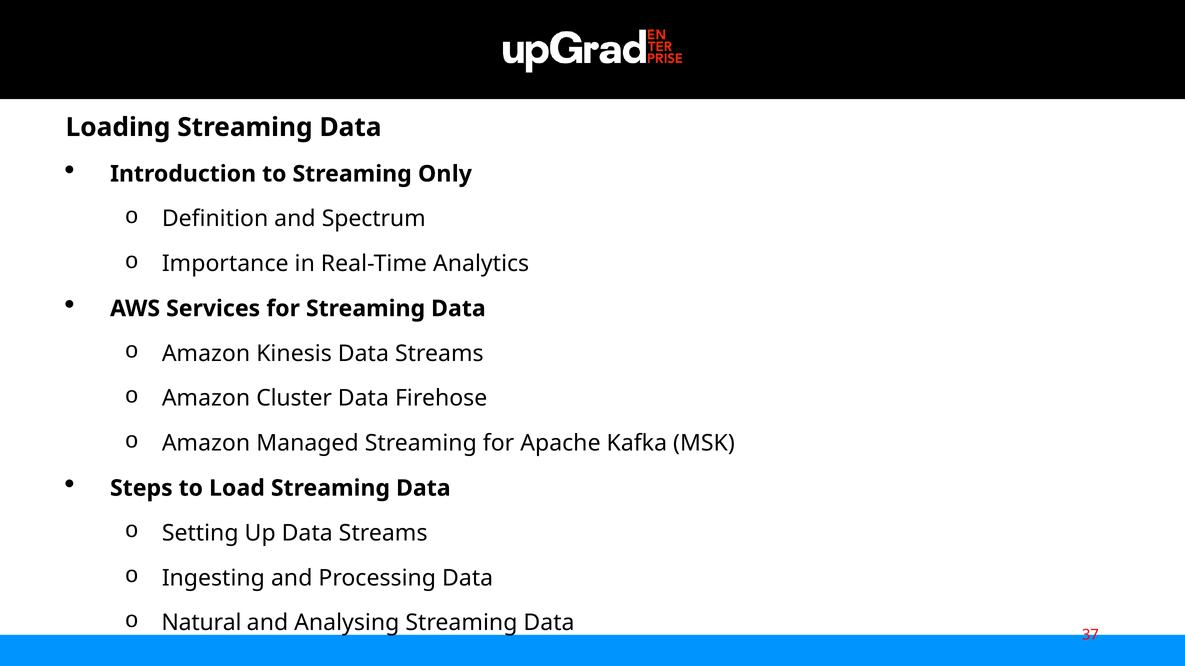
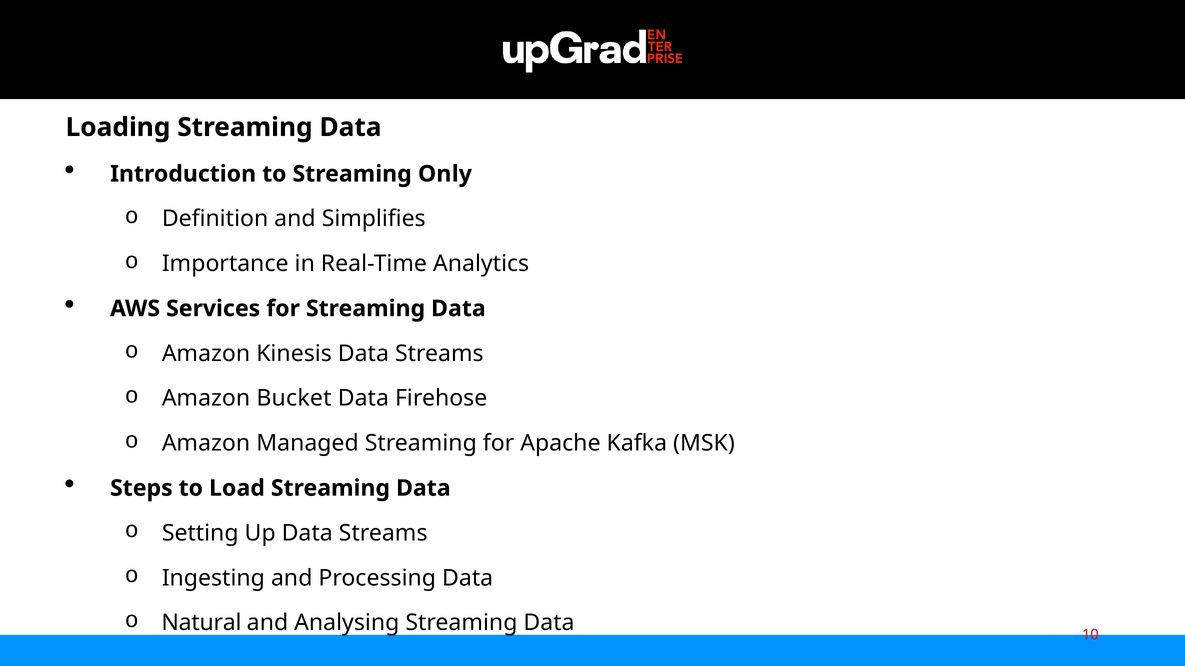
Spectrum: Spectrum -> Simplifies
Cluster: Cluster -> Bucket
37: 37 -> 10
